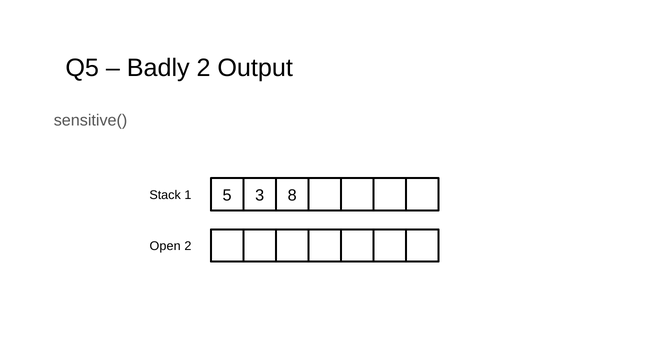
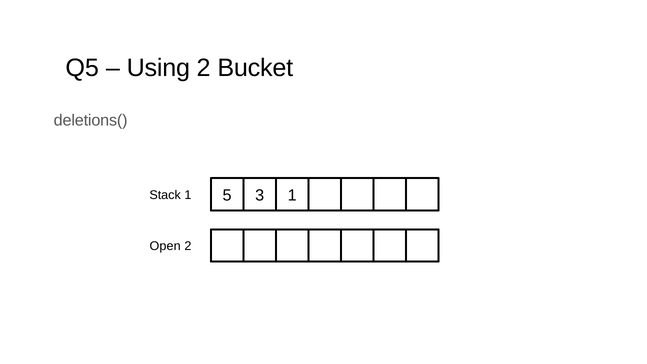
Badly: Badly -> Using
Output: Output -> Bucket
sensitive(: sensitive( -> deletions(
3 8: 8 -> 1
